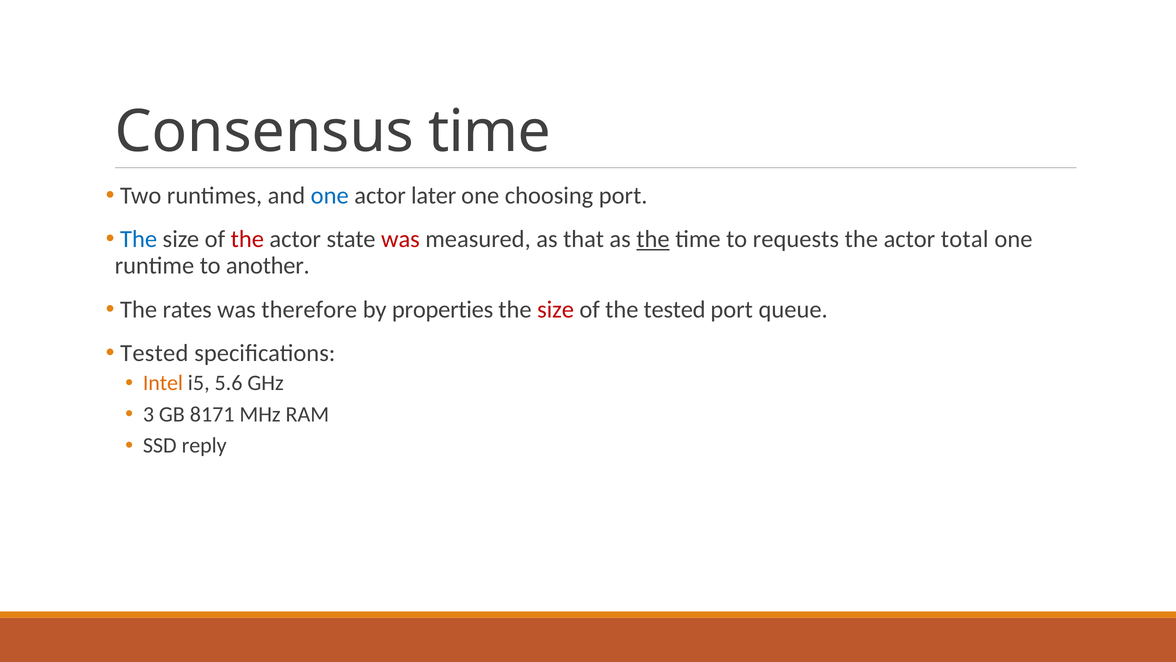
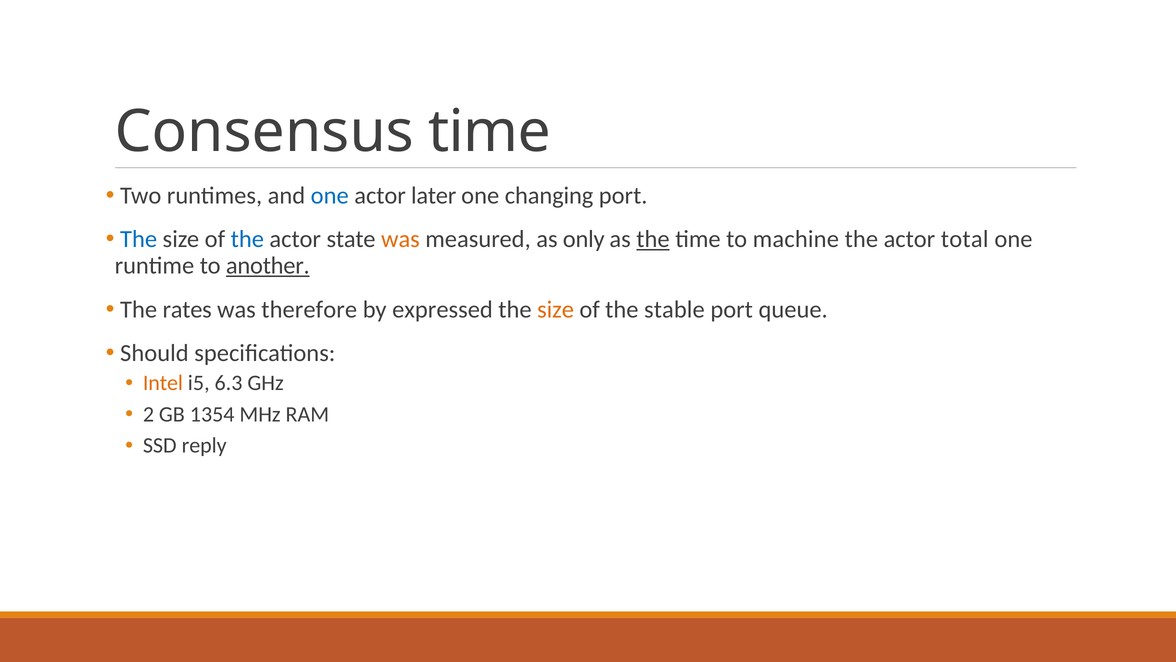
choosing: choosing -> changing
the at (247, 239) colour: red -> blue
was at (400, 239) colour: red -> orange
that: that -> only
requests: requests -> machine
another underline: none -> present
properties: properties -> expressed
size at (556, 309) colour: red -> orange
the tested: tested -> stable
Tested at (154, 353): Tested -> Should
5.6: 5.6 -> 6.3
3: 3 -> 2
8171: 8171 -> 1354
